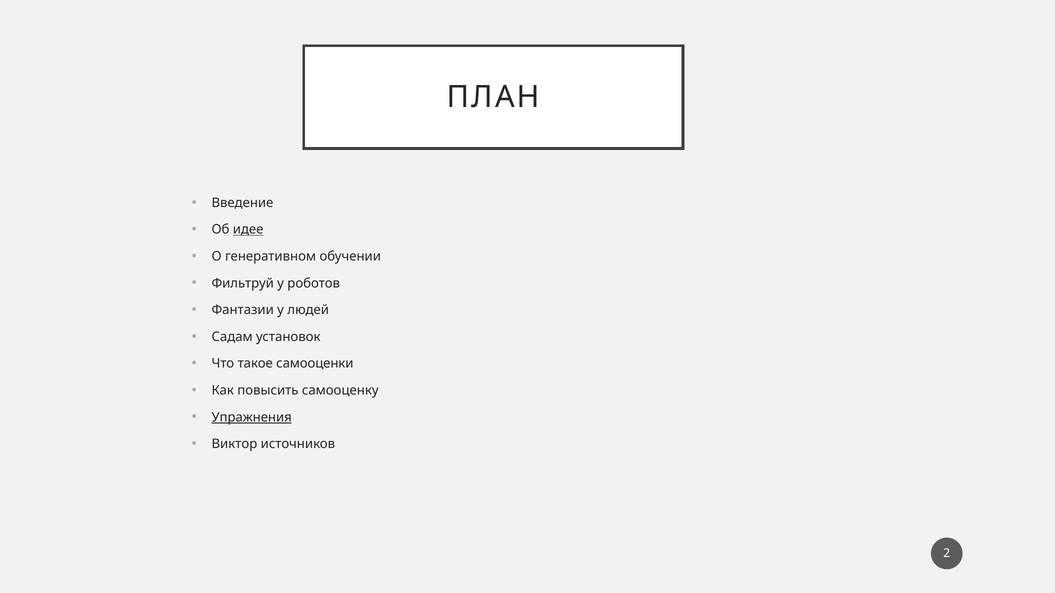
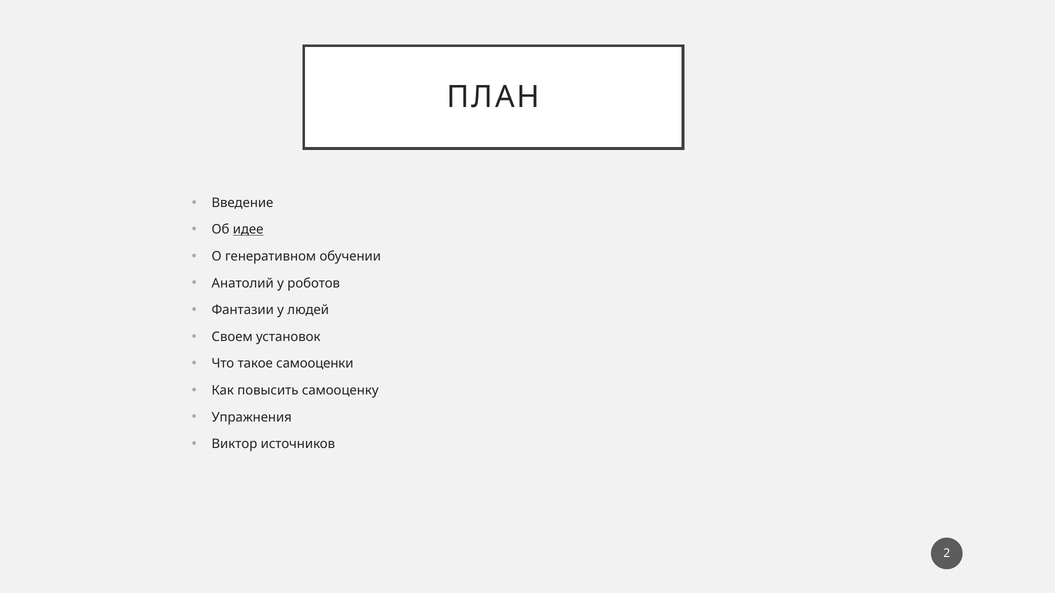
Фильтруй: Фильтруй -> Анатолий
Садам: Садам -> Своем
Упражнения underline: present -> none
